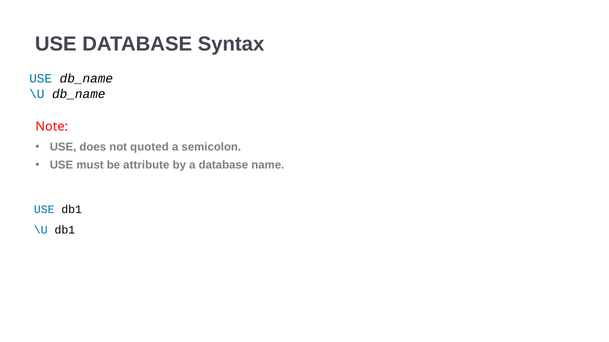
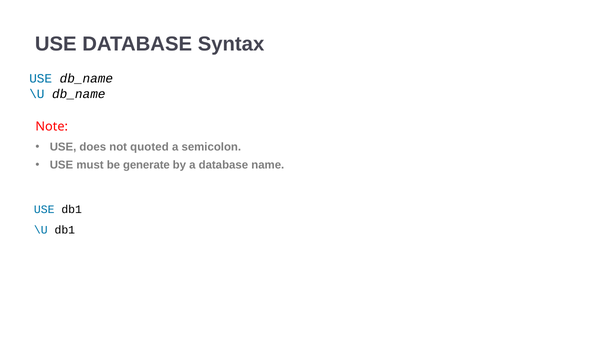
attribute: attribute -> generate
